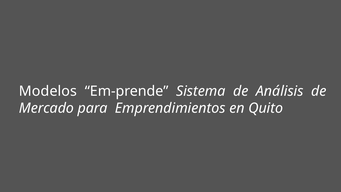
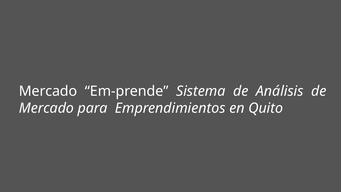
Modelos at (48, 91): Modelos -> Mercado
